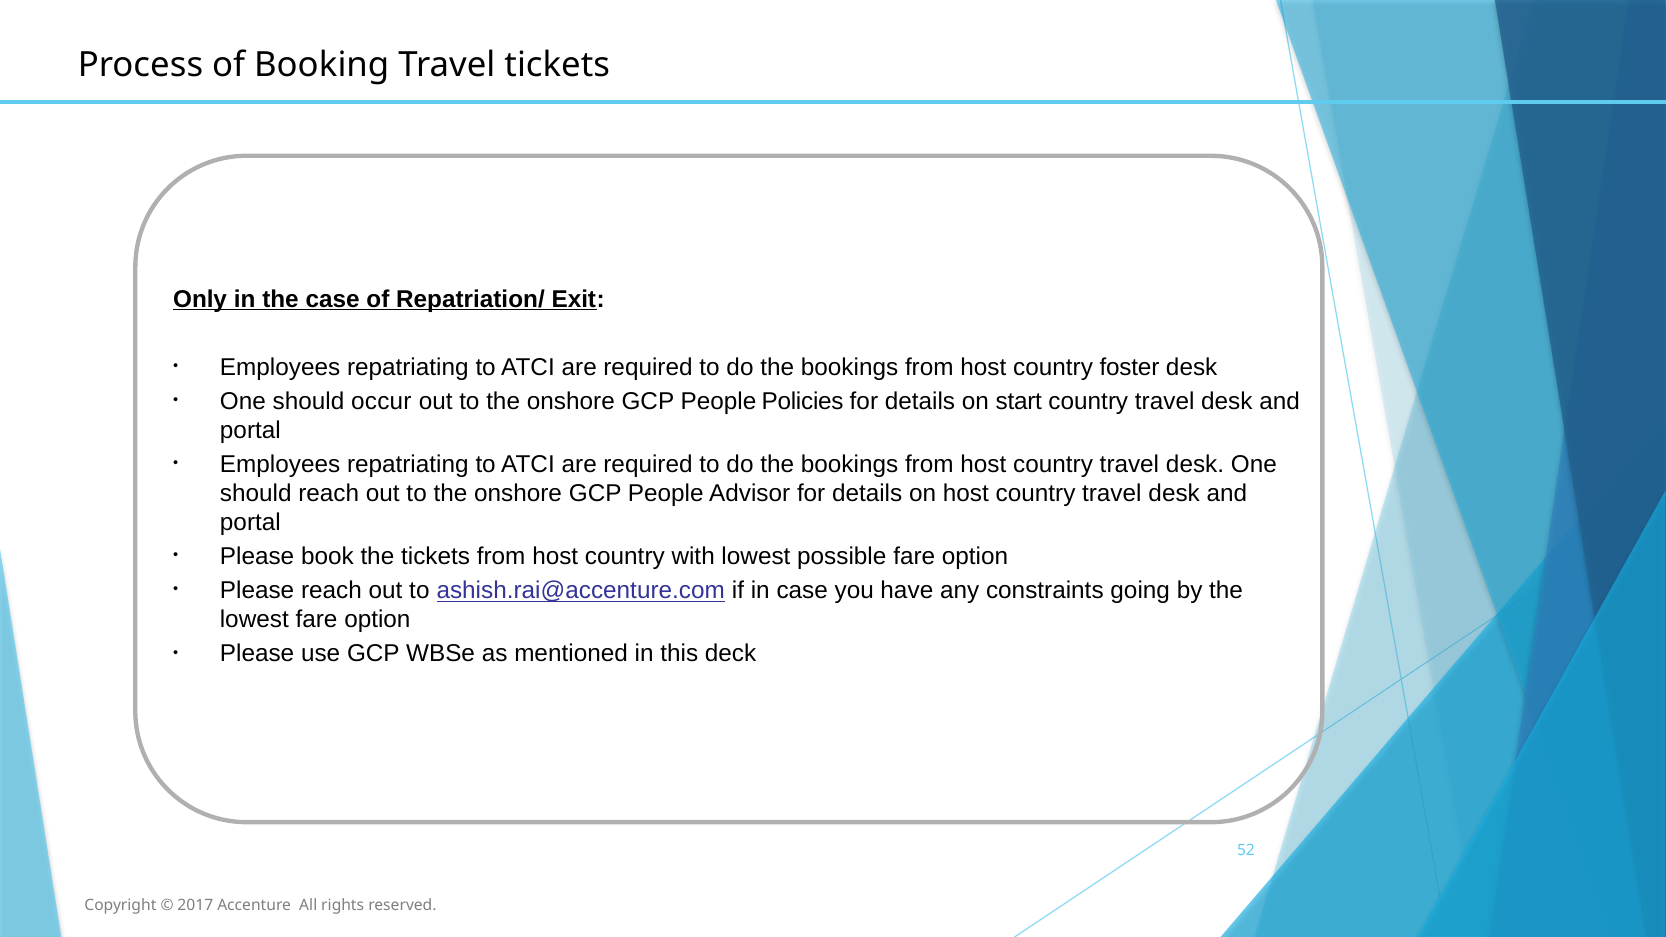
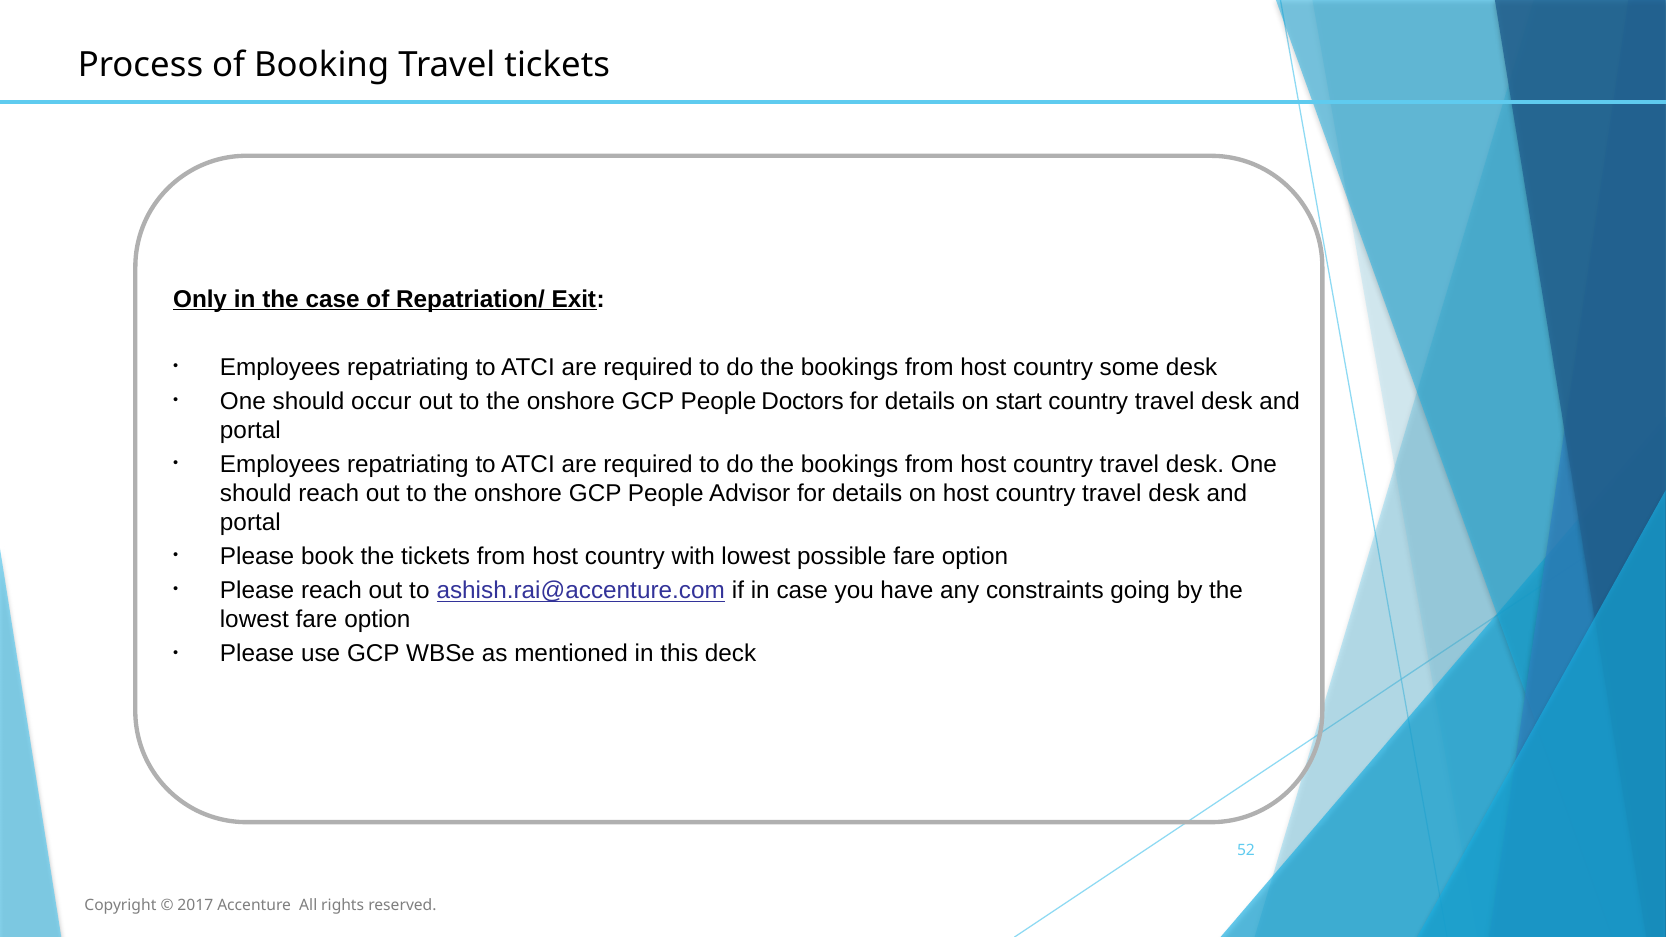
foster: foster -> some
Policies: Policies -> Doctors
